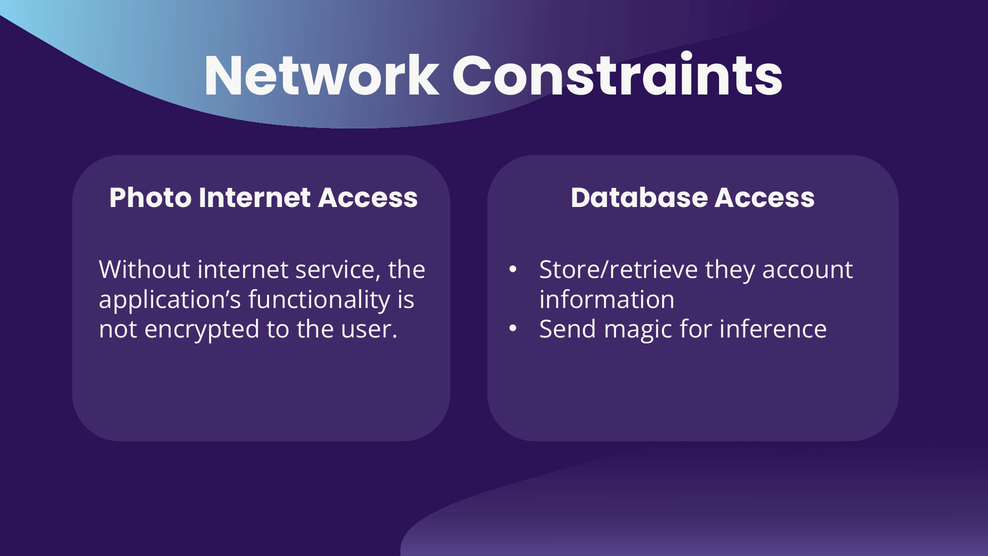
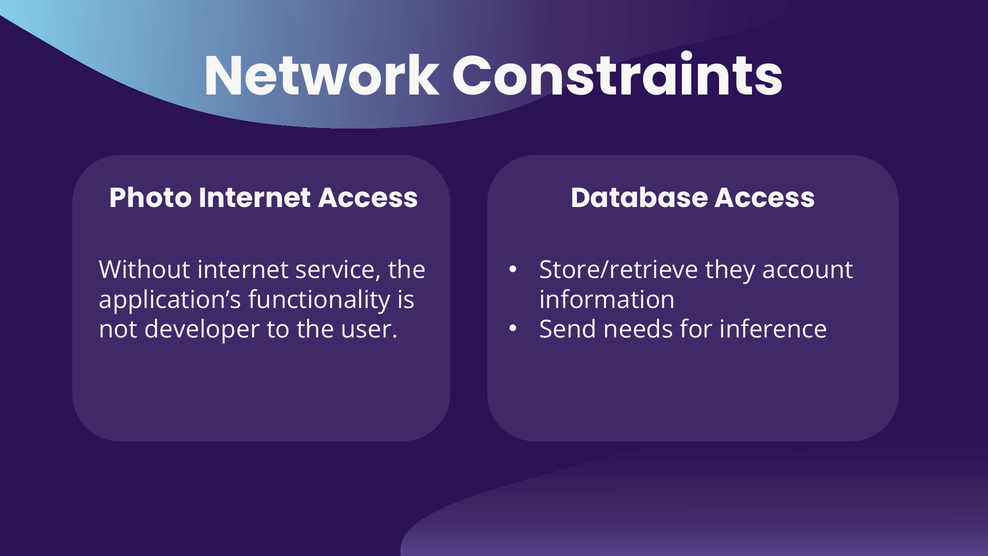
magic: magic -> needs
encrypted: encrypted -> developer
